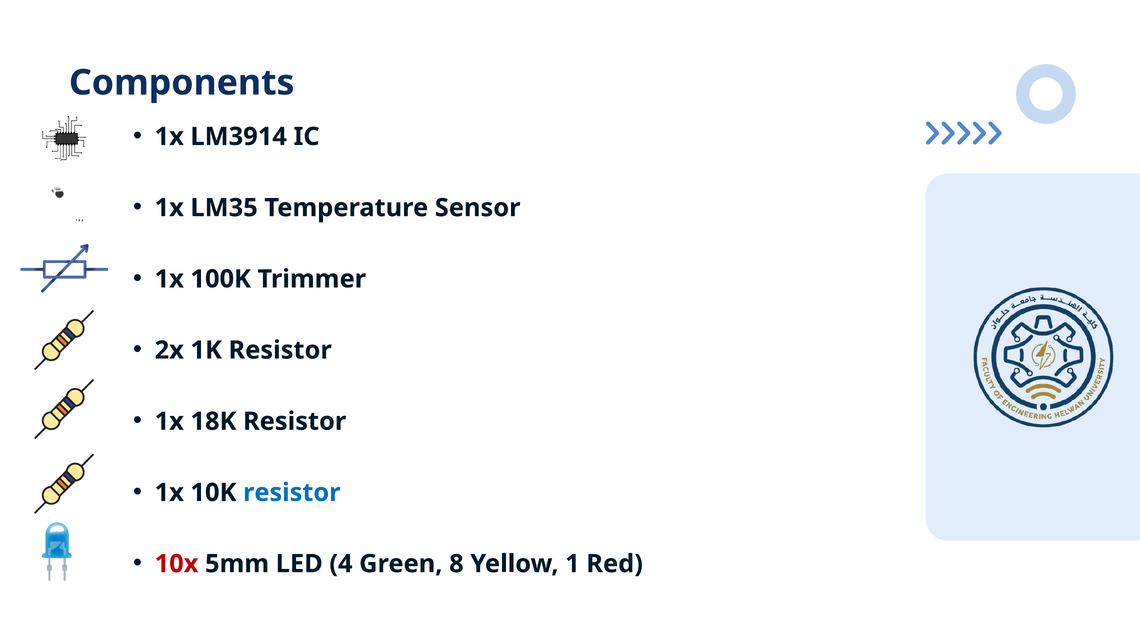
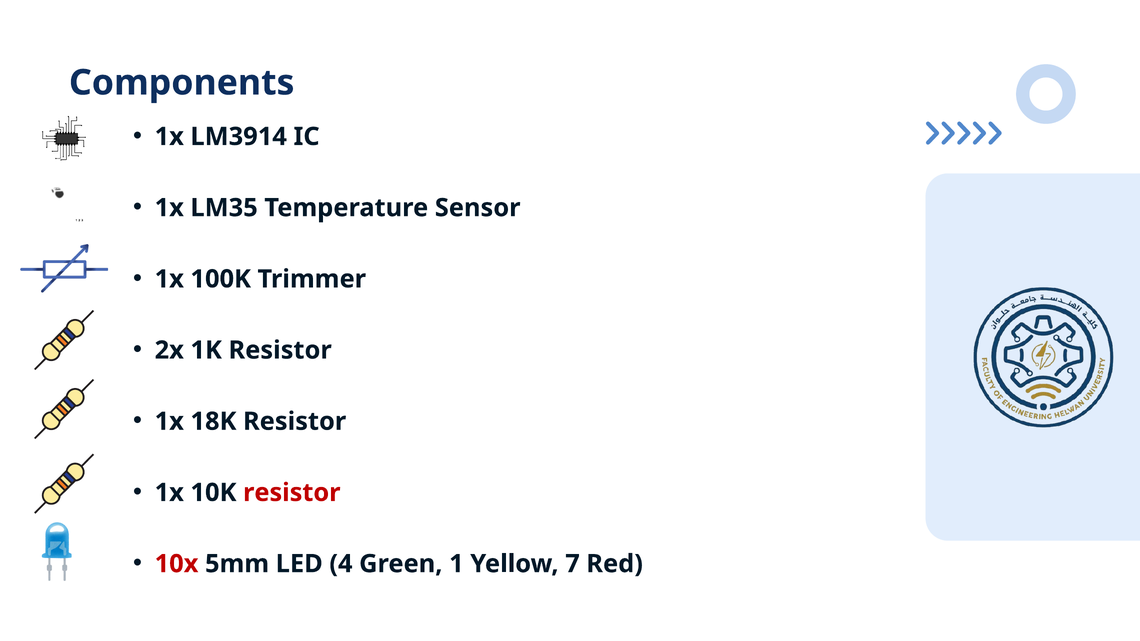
resistor at (292, 493) colour: blue -> red
Green 8: 8 -> 1
Yellow 1: 1 -> 7
